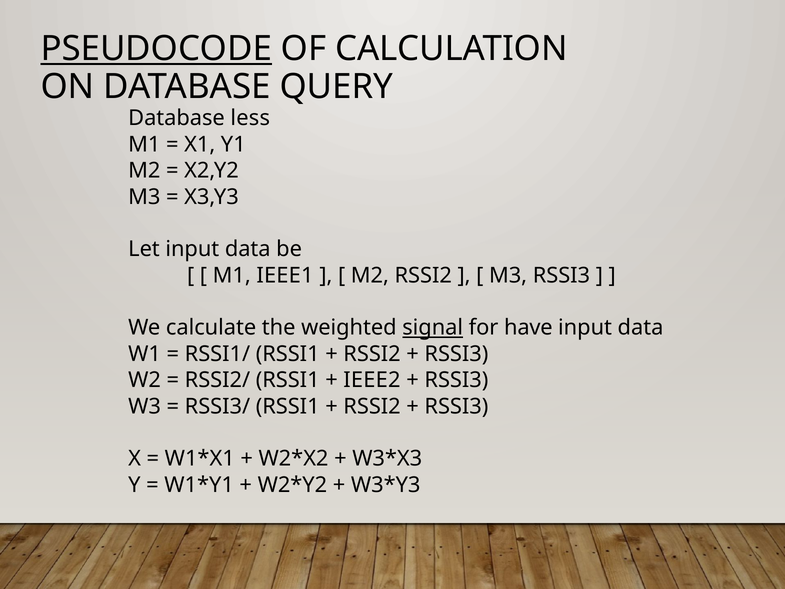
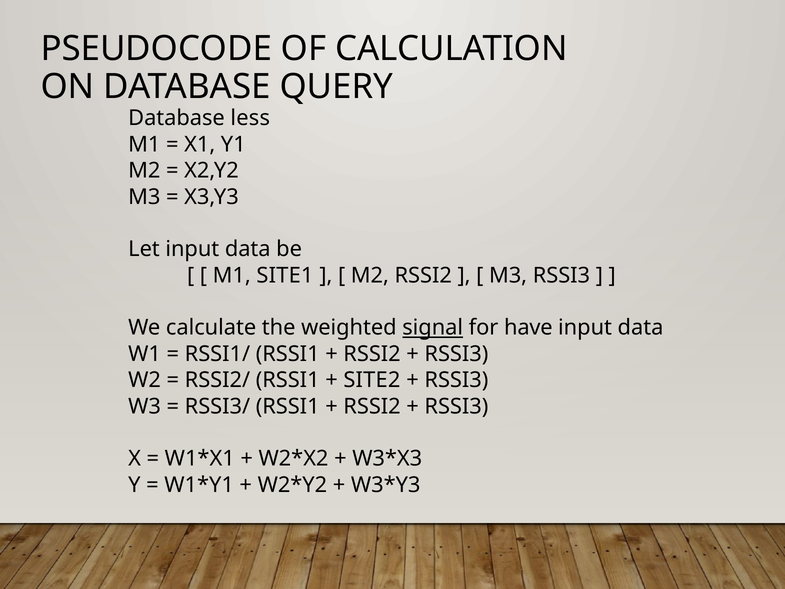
PSEUDOCODE underline: present -> none
IEEE1: IEEE1 -> SITE1
IEEE2: IEEE2 -> SITE2
